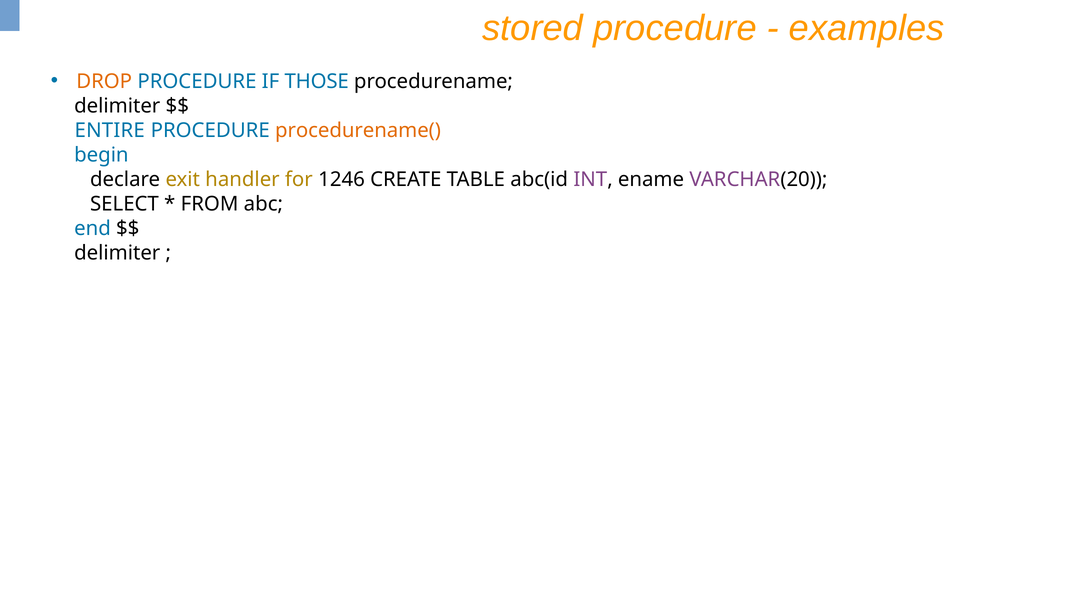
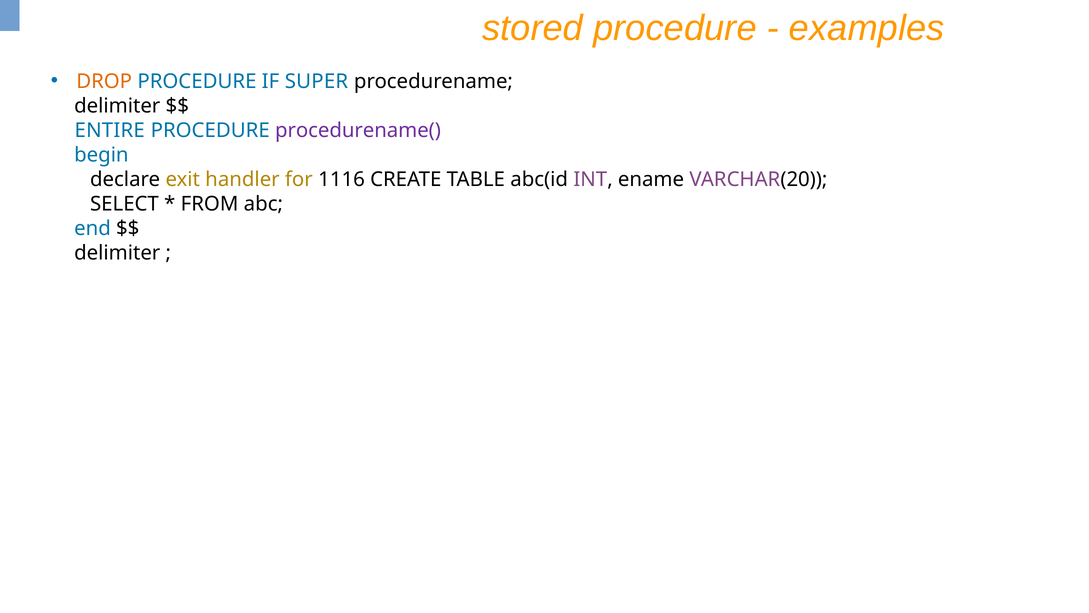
THOSE: THOSE -> SUPER
procedurename( colour: orange -> purple
1246: 1246 -> 1116
